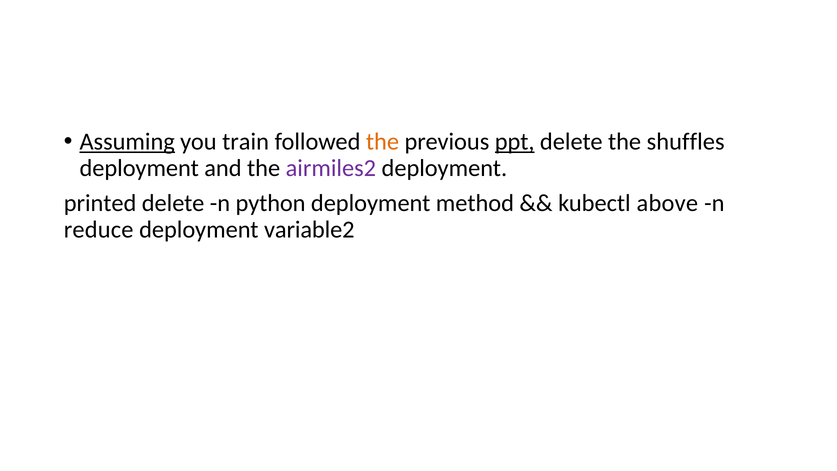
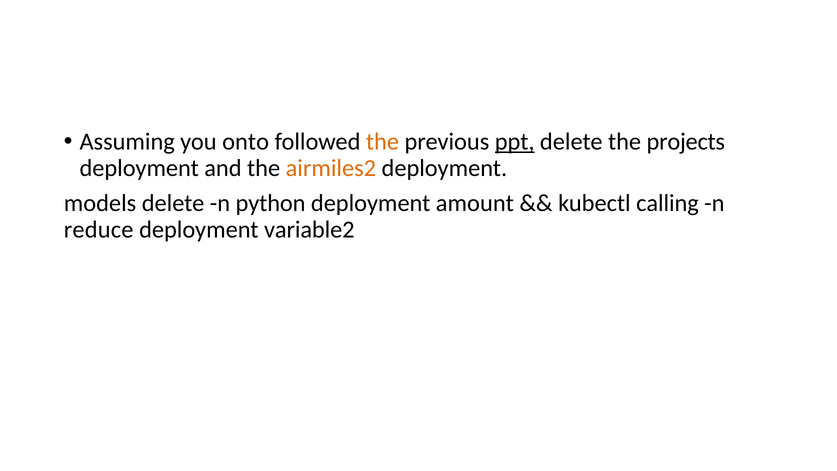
Assuming underline: present -> none
train: train -> onto
shuffles: shuffles -> projects
airmiles2 colour: purple -> orange
printed: printed -> models
method: method -> amount
above: above -> calling
